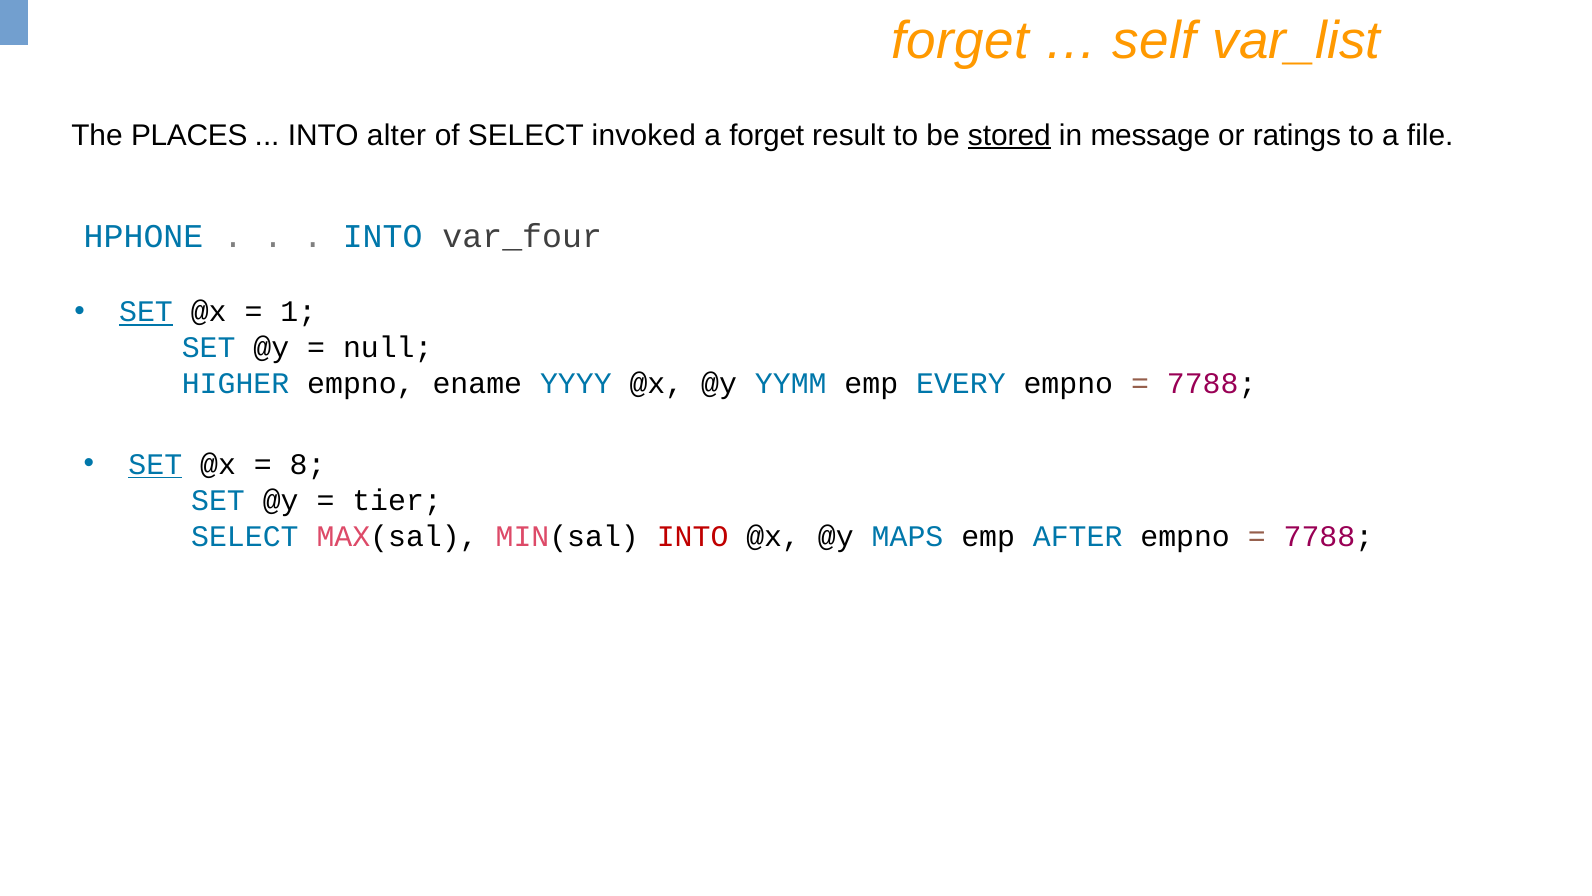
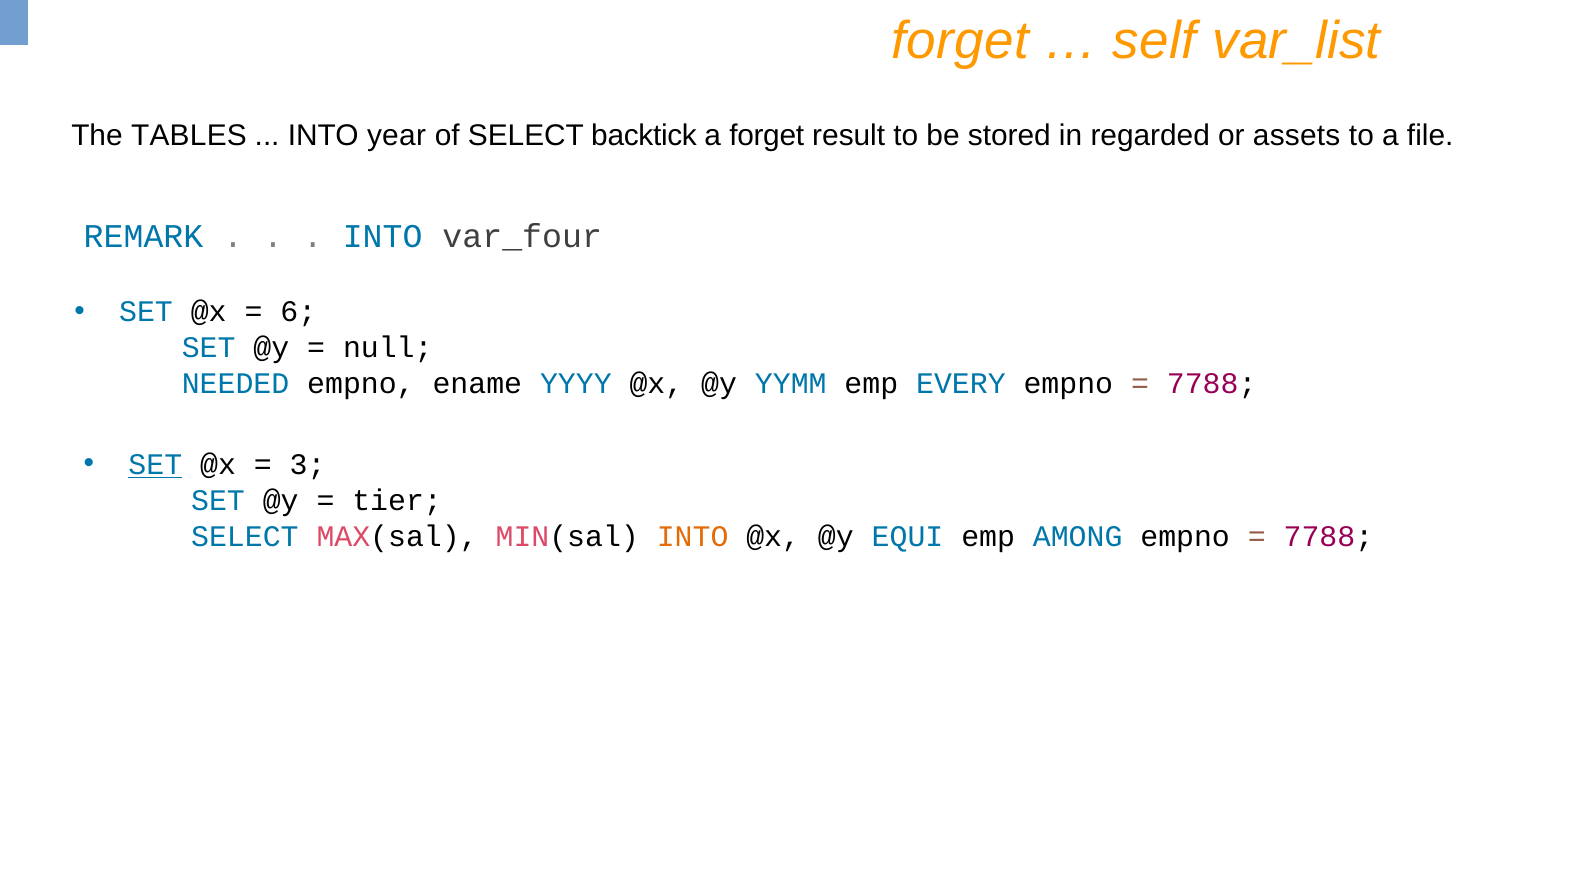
PLACES: PLACES -> TABLES
alter: alter -> year
invoked: invoked -> backtick
stored underline: present -> none
message: message -> regarded
ratings: ratings -> assets
HPHONE: HPHONE -> REMARK
SET at (146, 312) underline: present -> none
1: 1 -> 6
HIGHER: HIGHER -> NEEDED
8: 8 -> 3
INTO at (693, 536) colour: red -> orange
MAPS: MAPS -> EQUI
AFTER: AFTER -> AMONG
